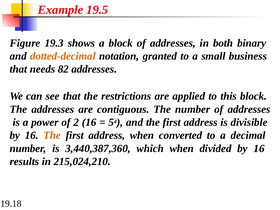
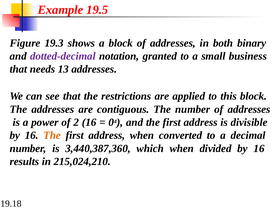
dotted-decimal colour: orange -> purple
82: 82 -> 13
5: 5 -> 0
